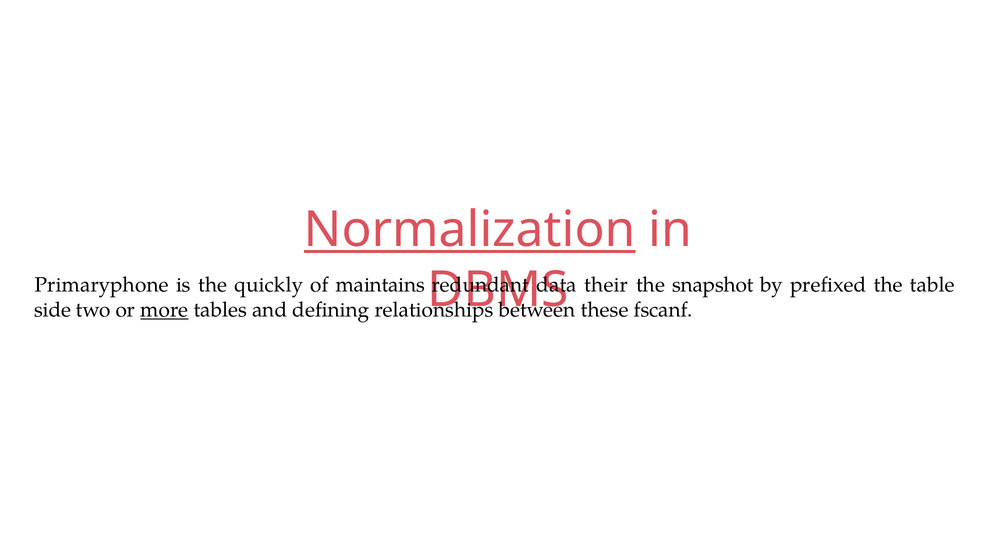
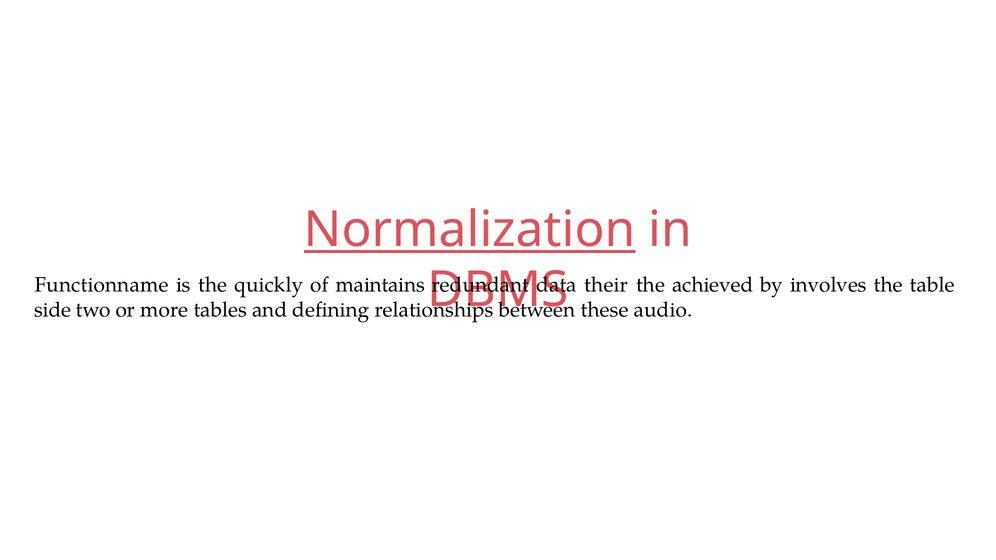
Primaryphone: Primaryphone -> Functionname
snapshot: snapshot -> achieved
prefixed: prefixed -> involves
more underline: present -> none
fscanf: fscanf -> audio
